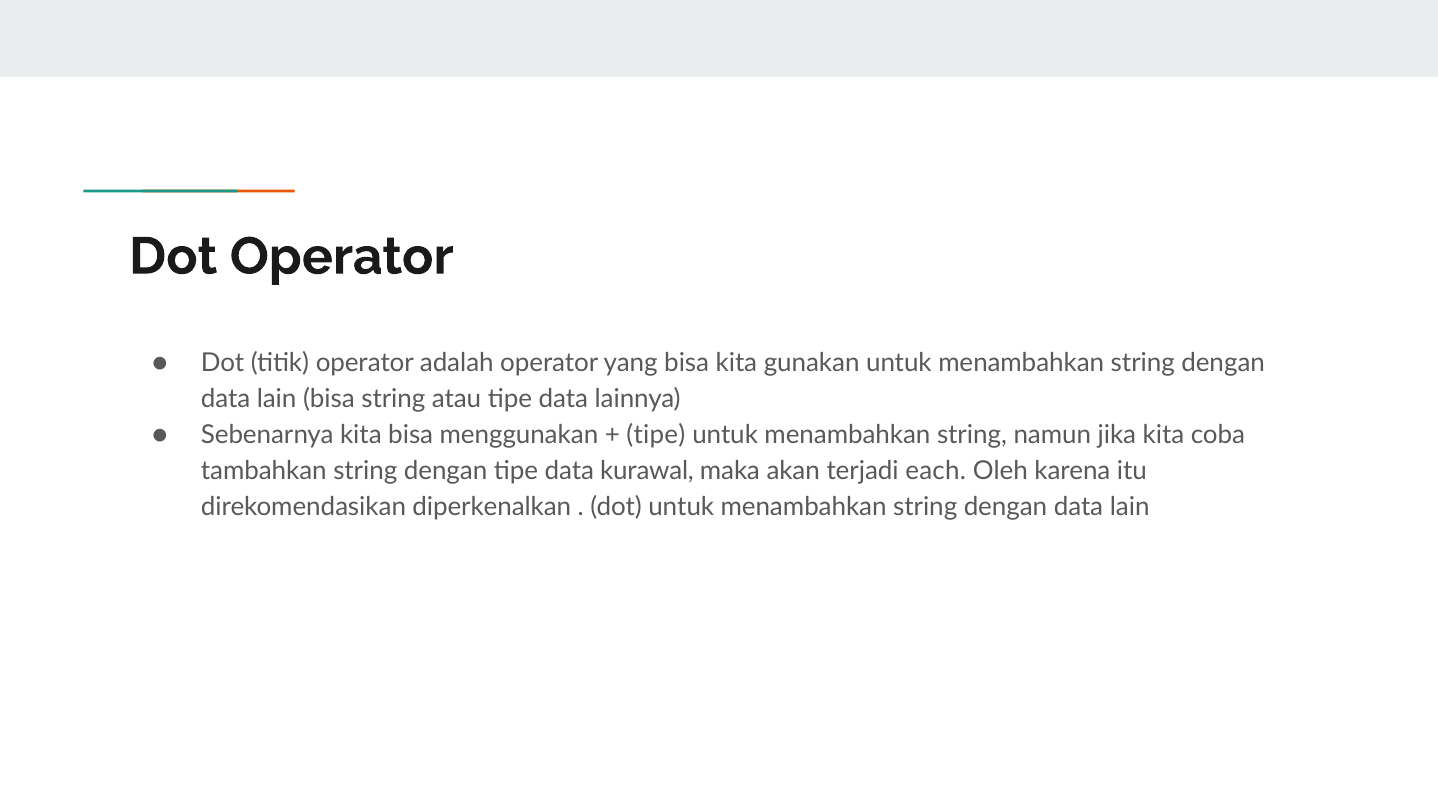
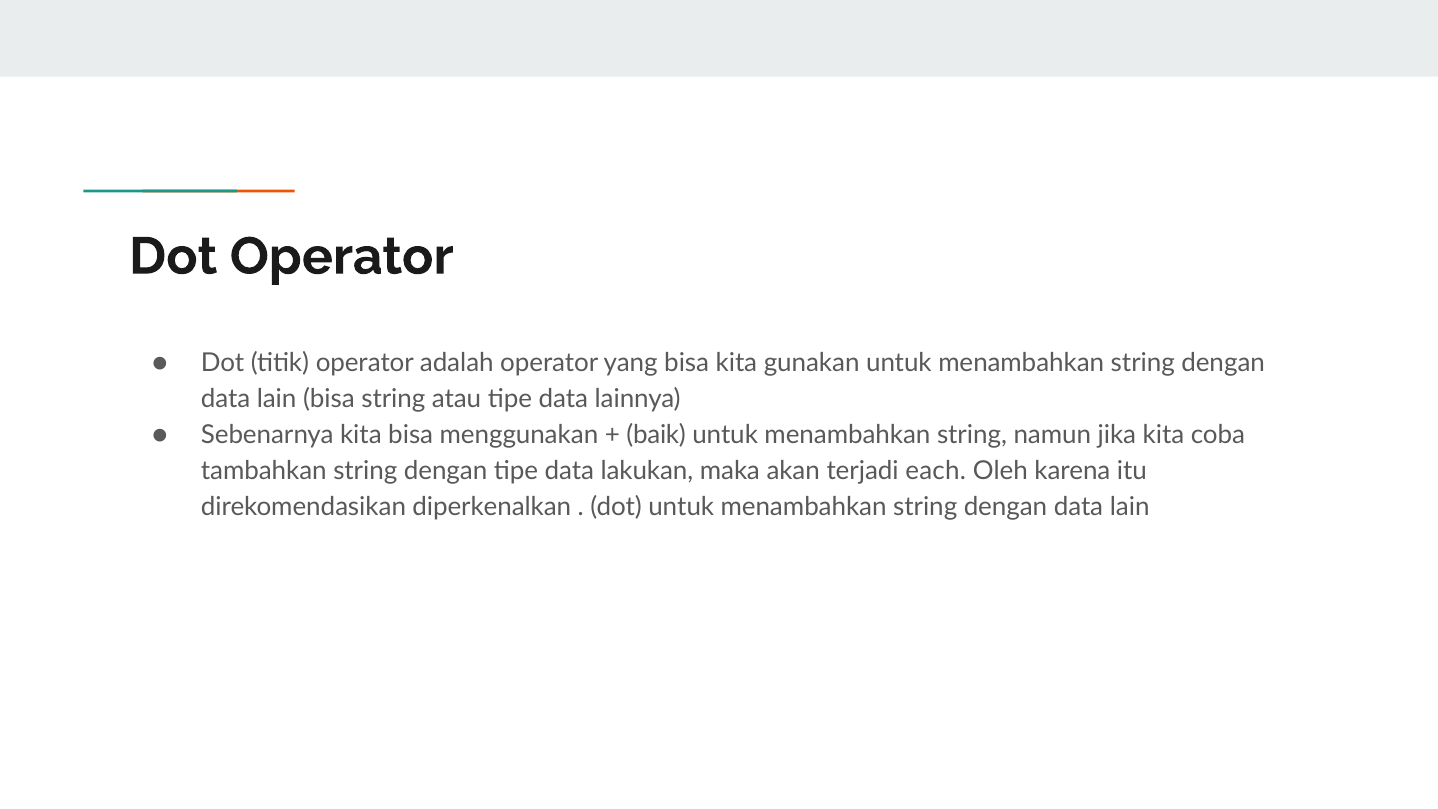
tipe at (656, 435): tipe -> baik
kurawal: kurawal -> lakukan
